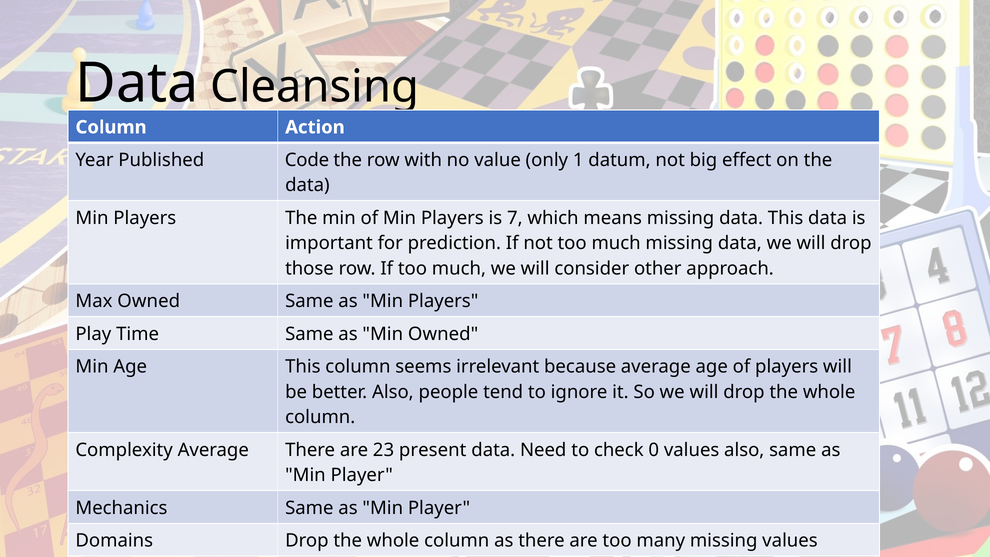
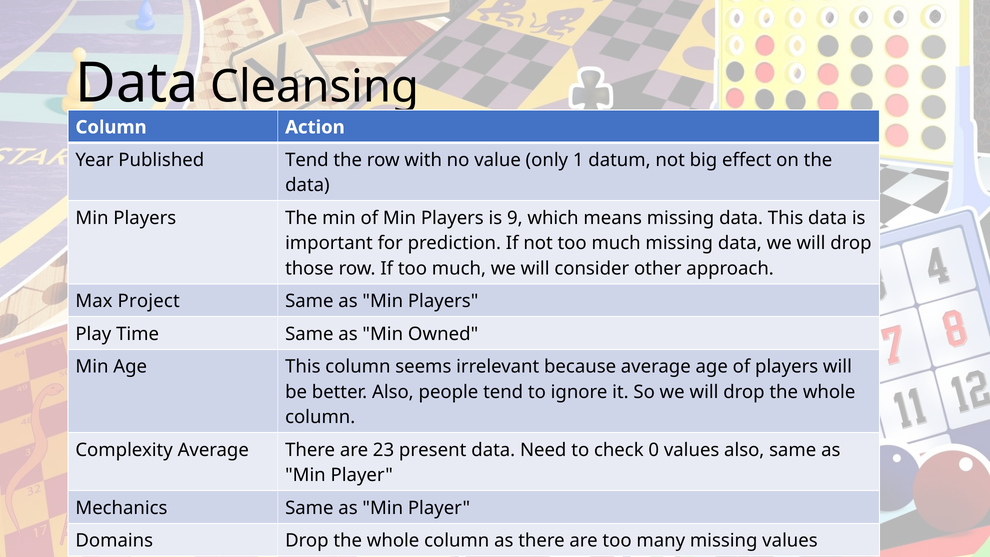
Published Code: Code -> Tend
7: 7 -> 9
Max Owned: Owned -> Project
